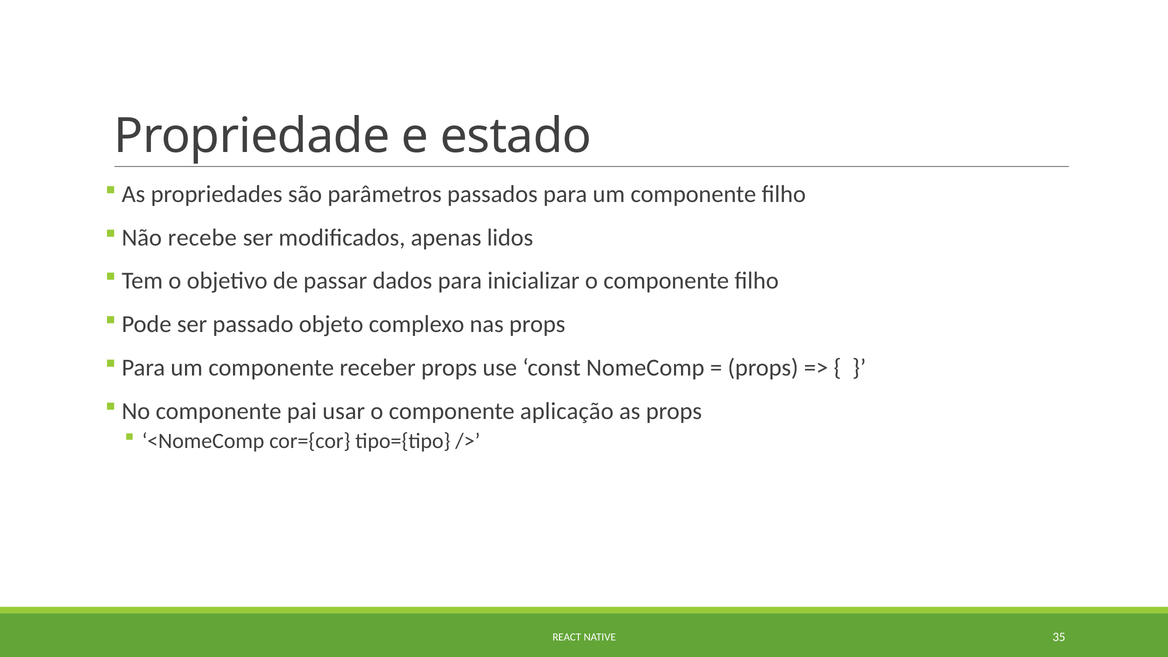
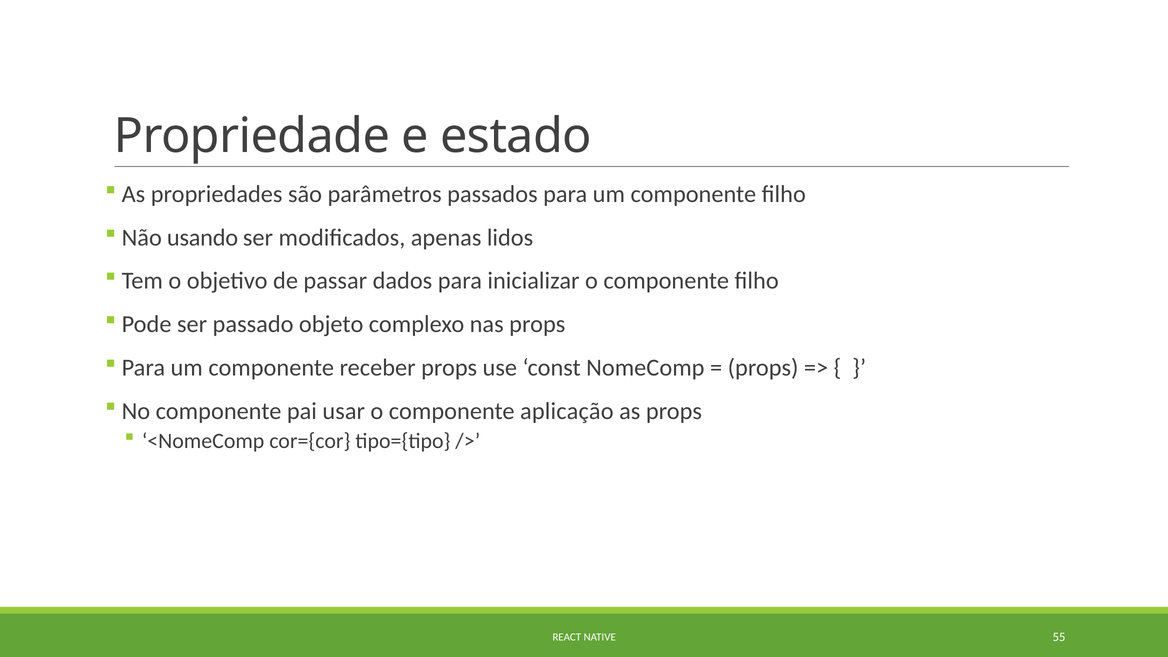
recebe: recebe -> usando
35: 35 -> 55
